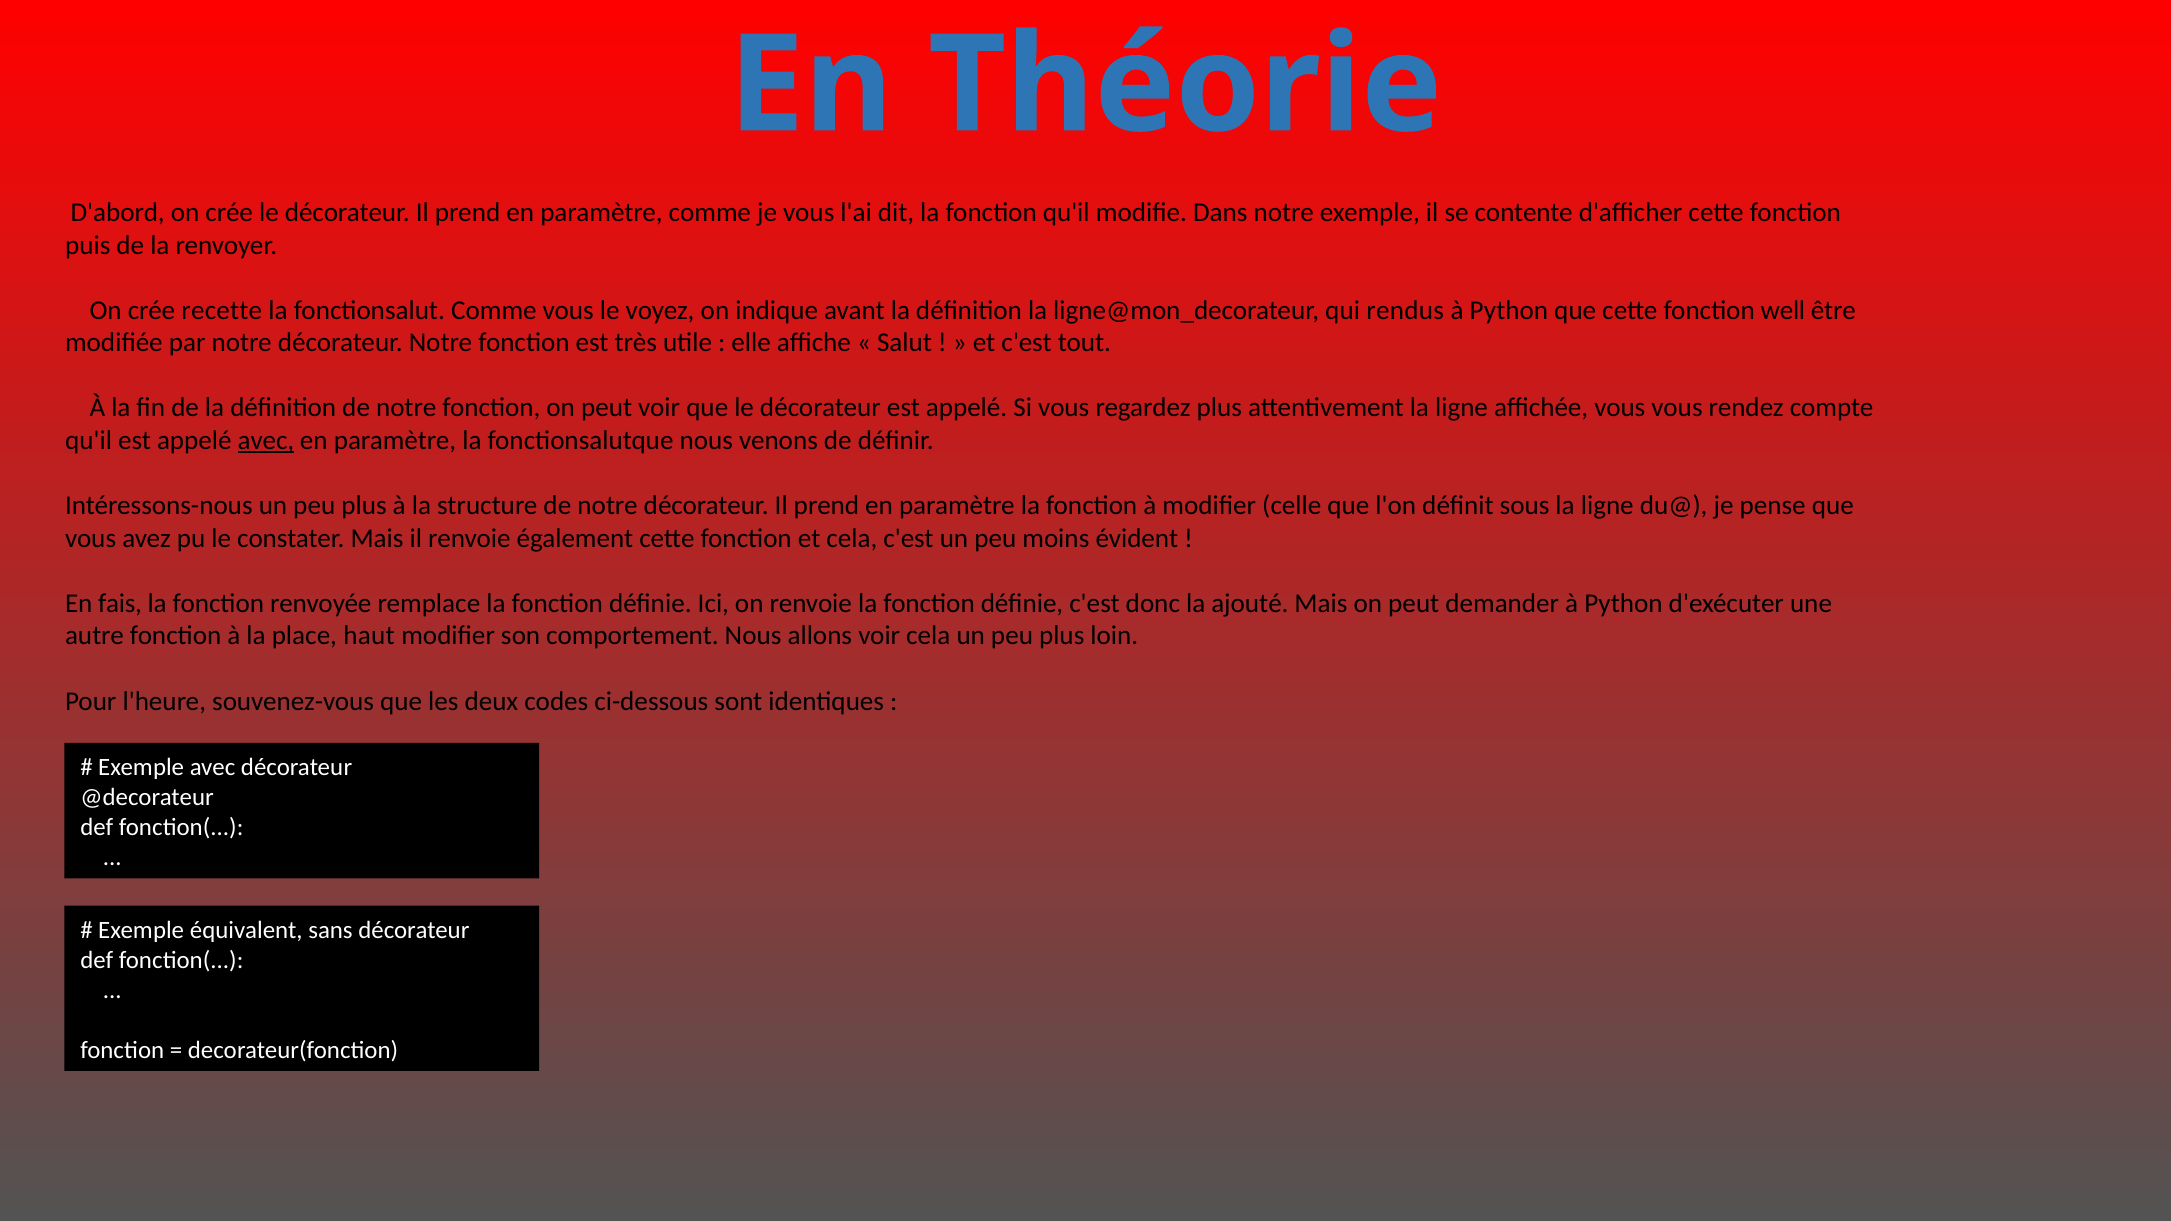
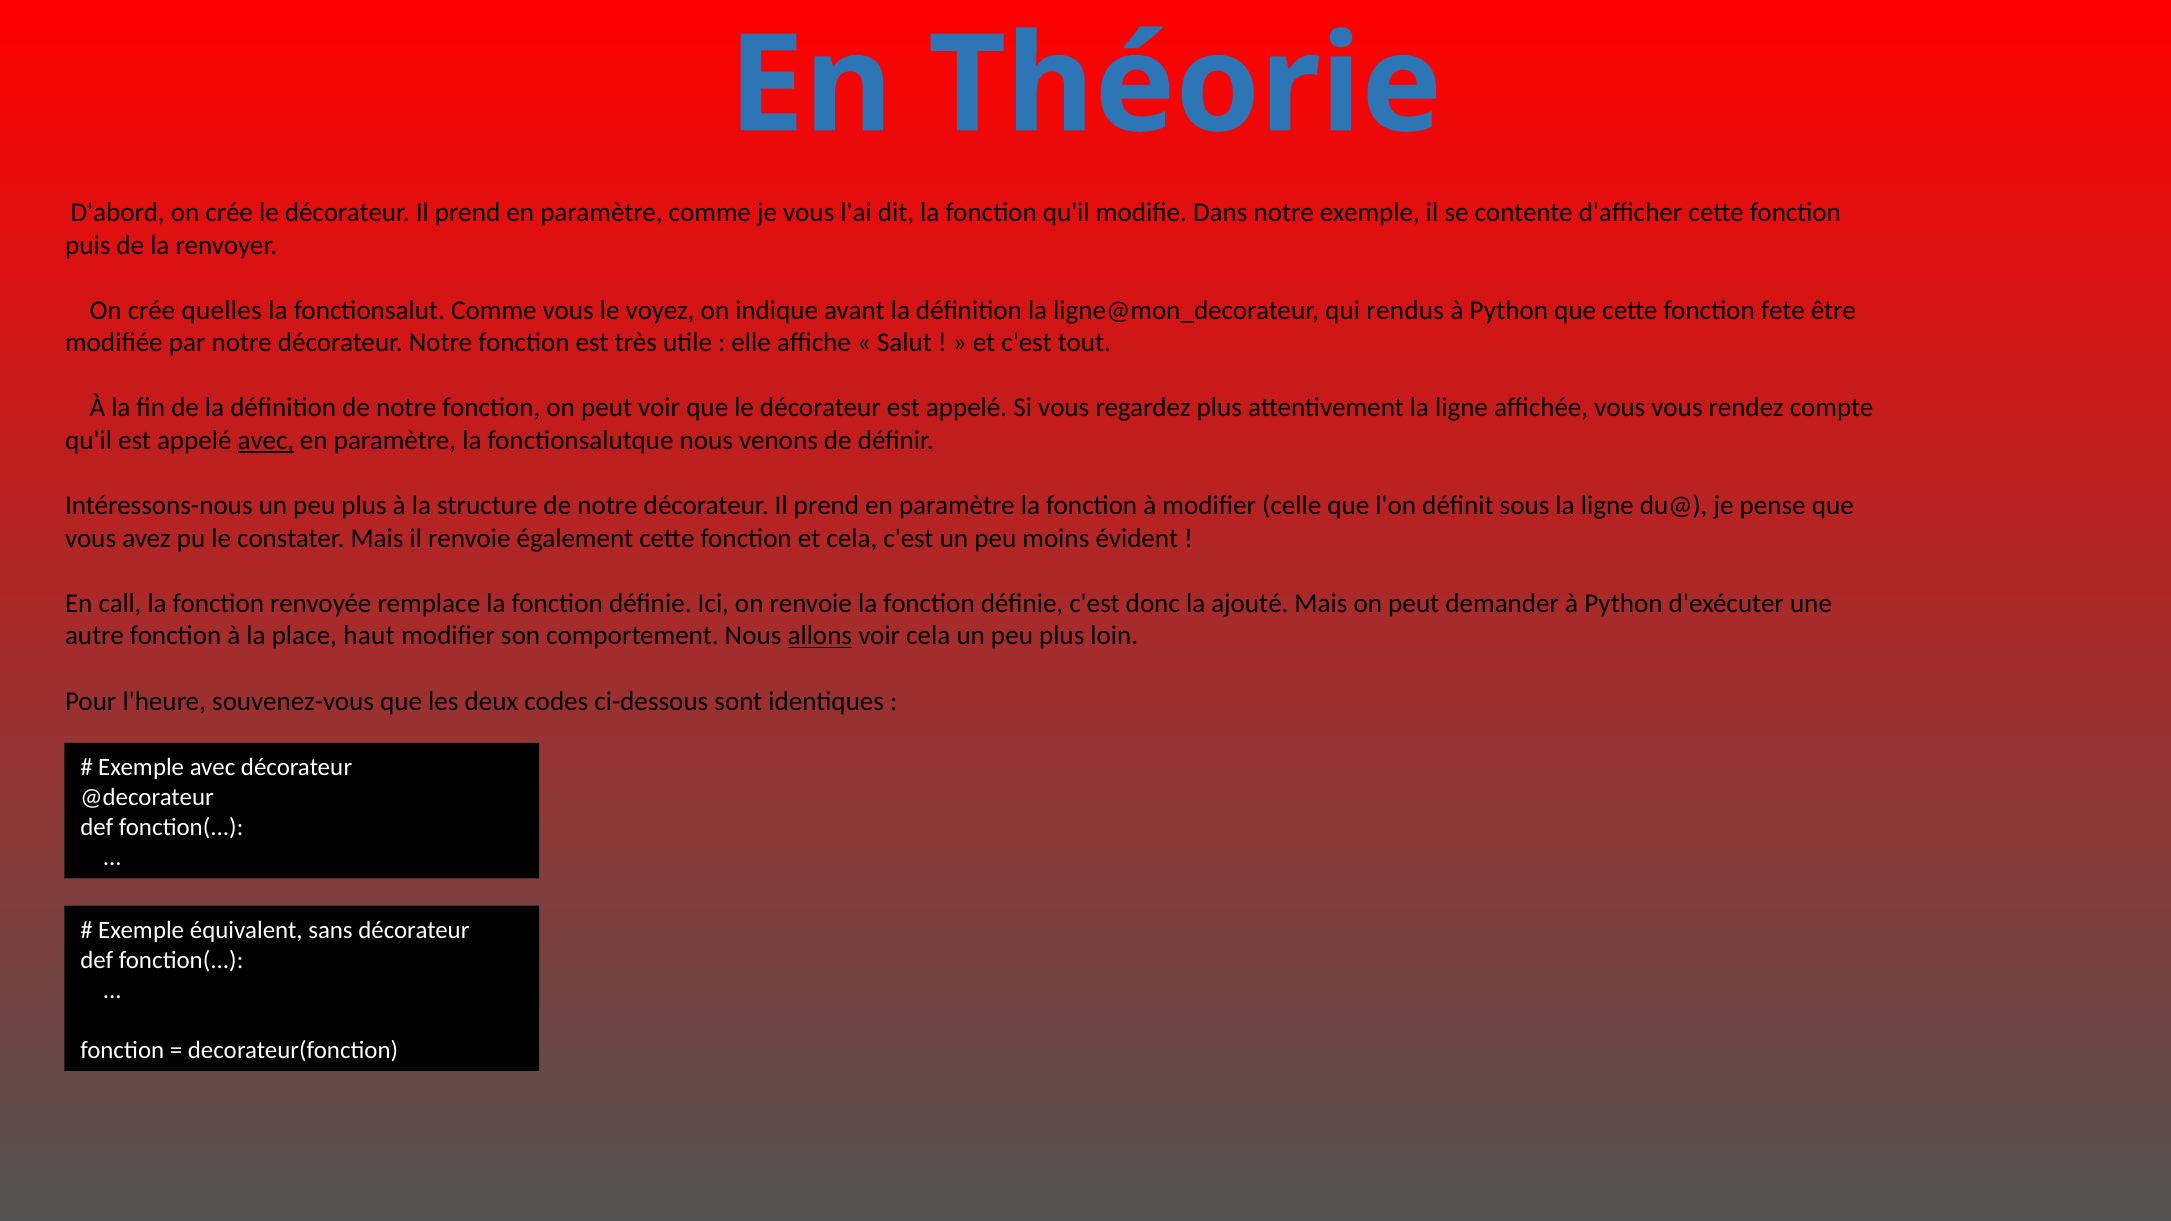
recette: recette -> quelles
well: well -> fete
fais: fais -> call
allons underline: none -> present
